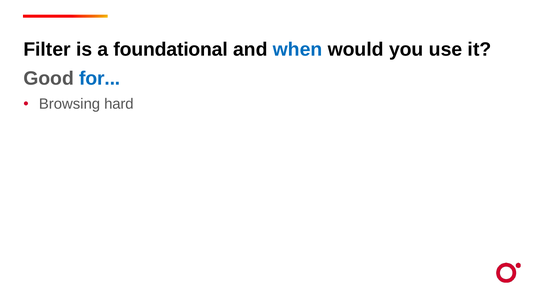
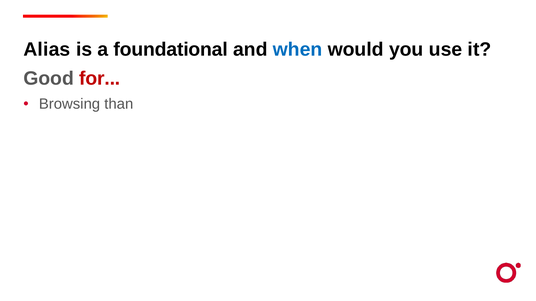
Filter: Filter -> Alias
for colour: blue -> red
hard: hard -> than
